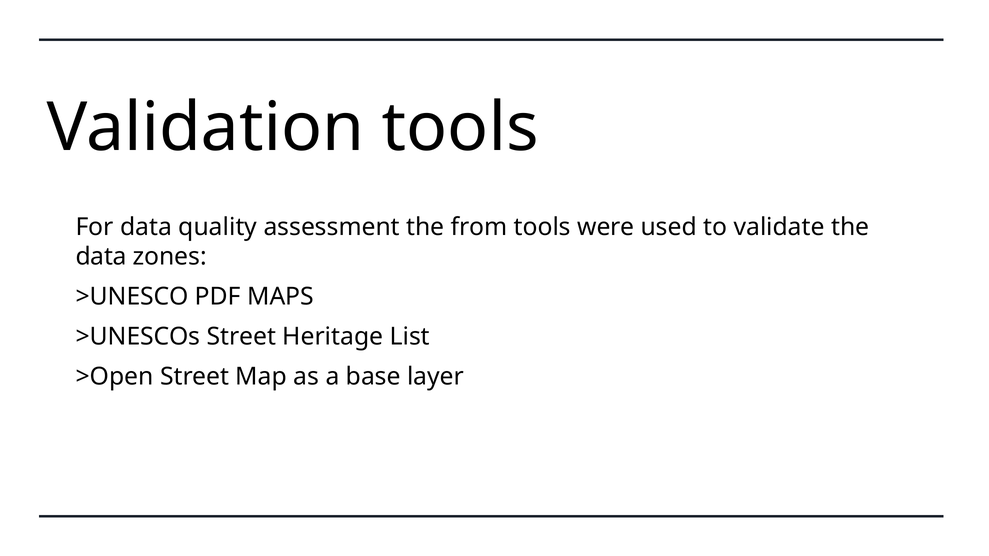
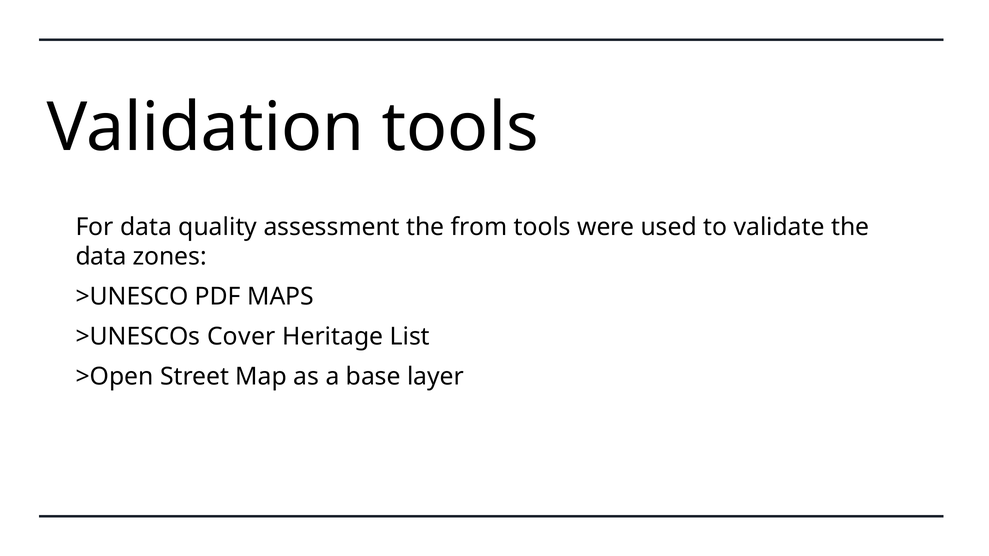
>UNESCOs Street: Street -> Cover
